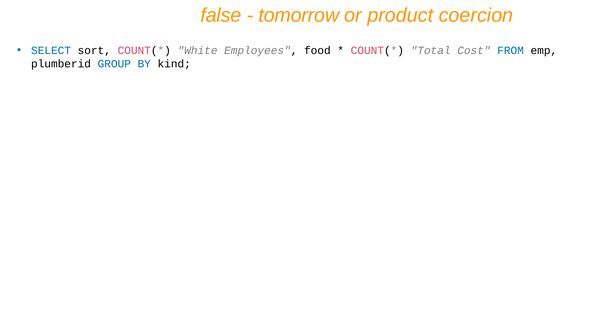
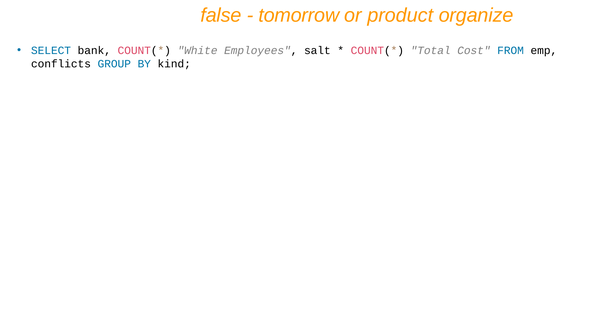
coercion: coercion -> organize
sort: sort -> bank
food: food -> salt
plumberid: plumberid -> conflicts
